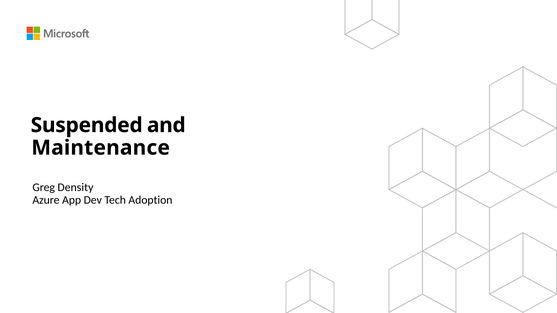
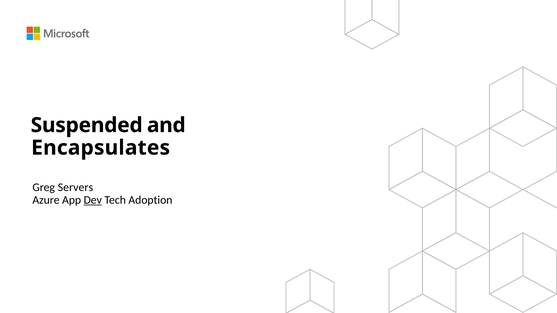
Maintenance: Maintenance -> Encapsulates
Density: Density -> Servers
Dev underline: none -> present
